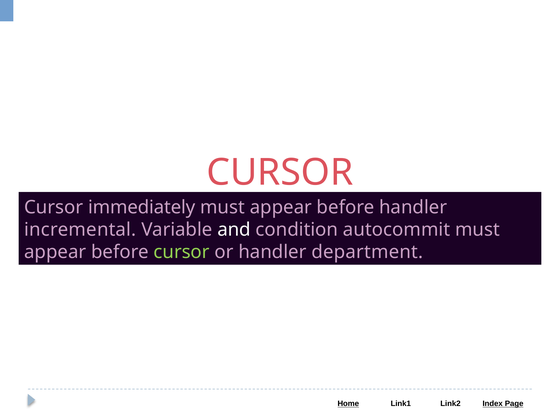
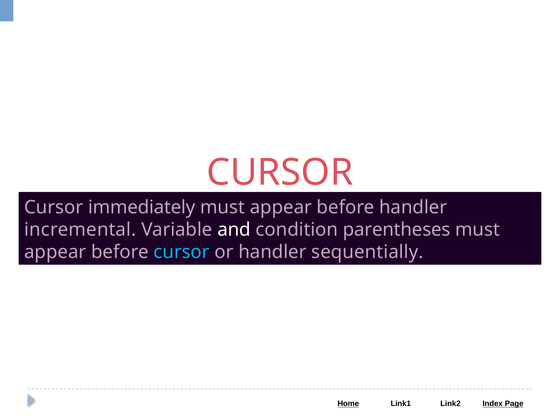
autocommit: autocommit -> parentheses
cursor at (182, 252) colour: light green -> light blue
department: department -> sequentially
